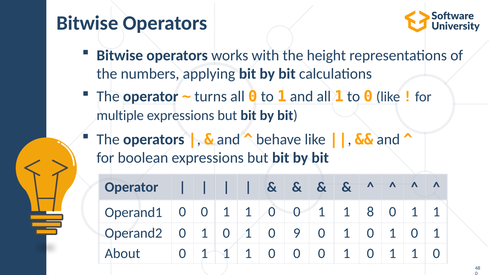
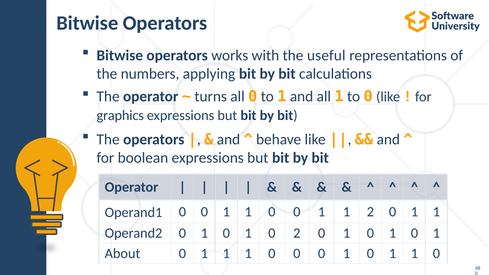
height: height -> useful
multiple: multiple -> graphics
1 8: 8 -> 2
0 9: 9 -> 2
